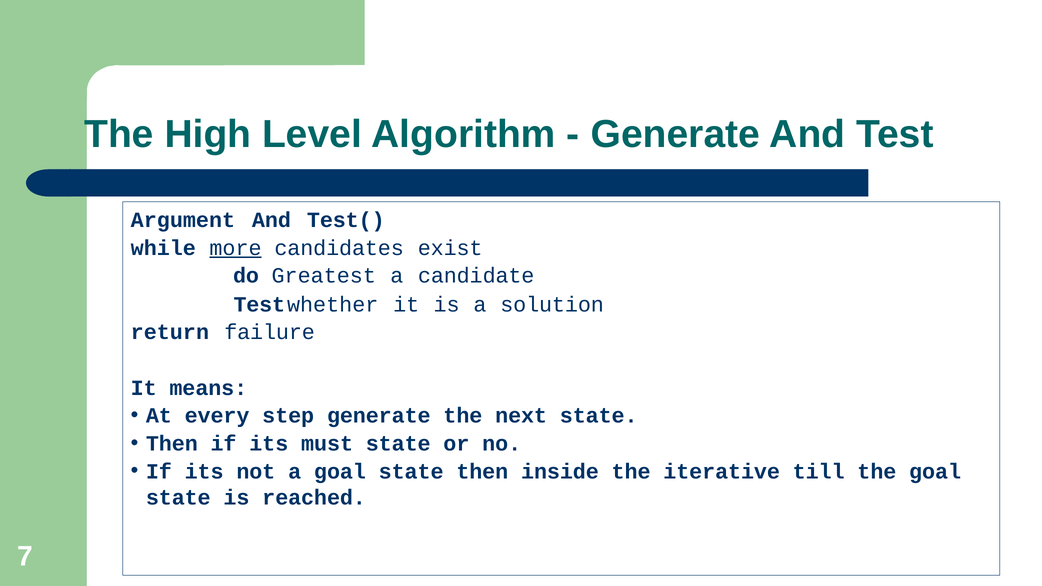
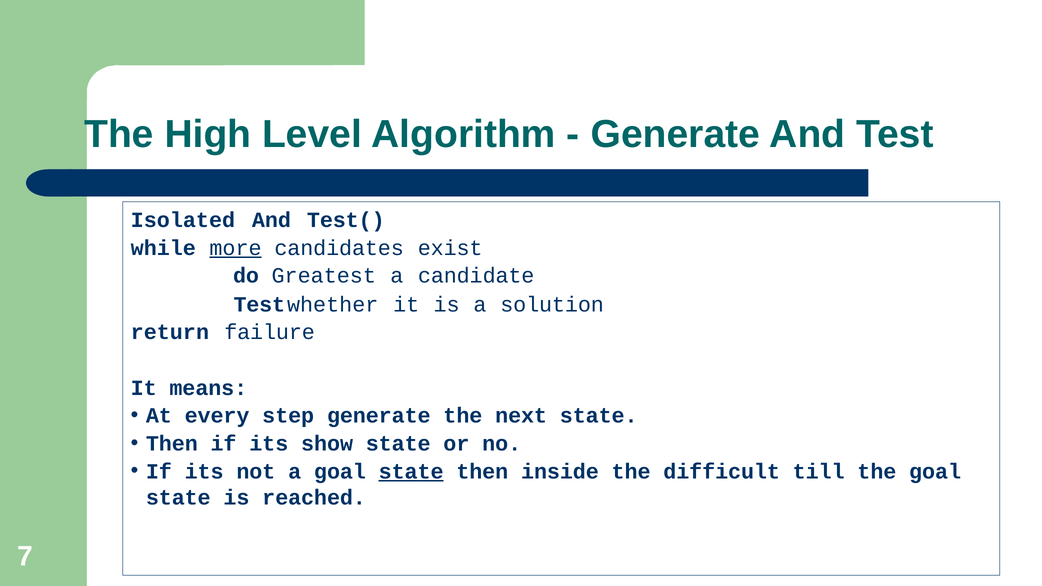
Argument: Argument -> Isolated
must: must -> show
state at (411, 472) underline: none -> present
iterative: iterative -> difficult
